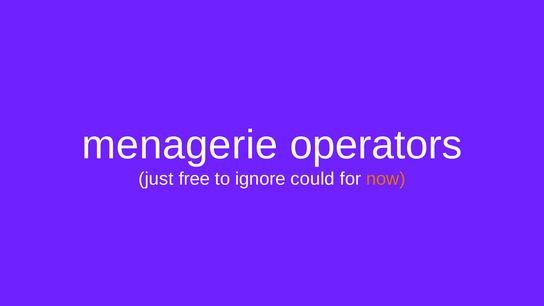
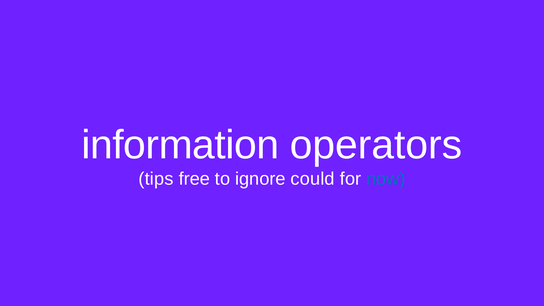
menagerie: menagerie -> information
just: just -> tips
now colour: orange -> blue
